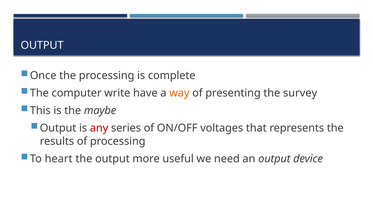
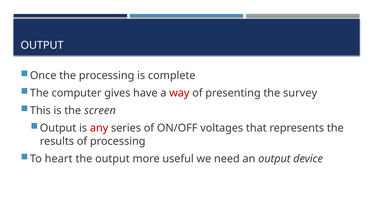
write: write -> gives
way colour: orange -> red
maybe: maybe -> screen
